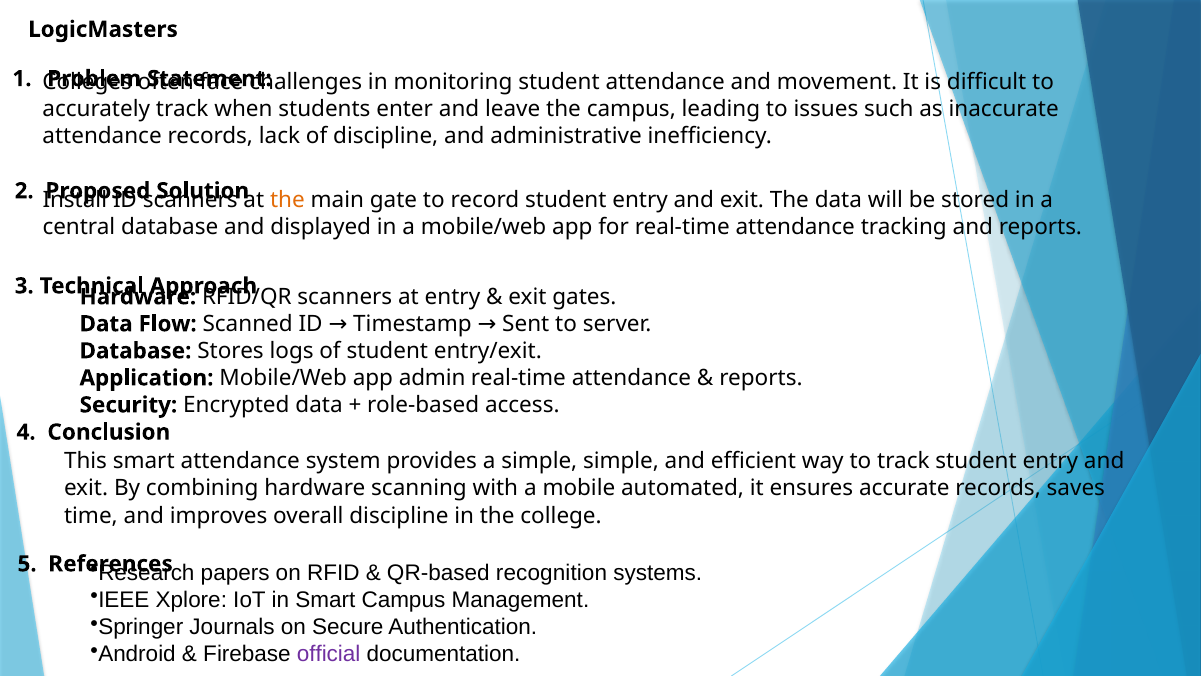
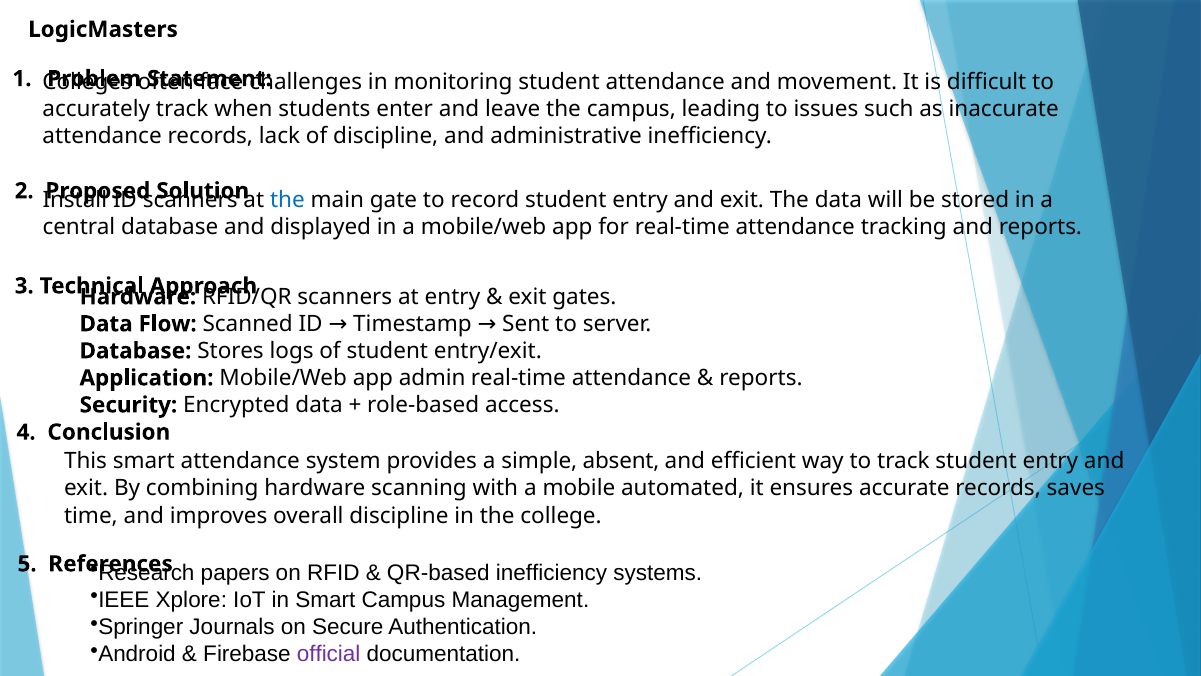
the at (287, 200) colour: orange -> blue
simple simple: simple -> absent
QR-based recognition: recognition -> inefficiency
